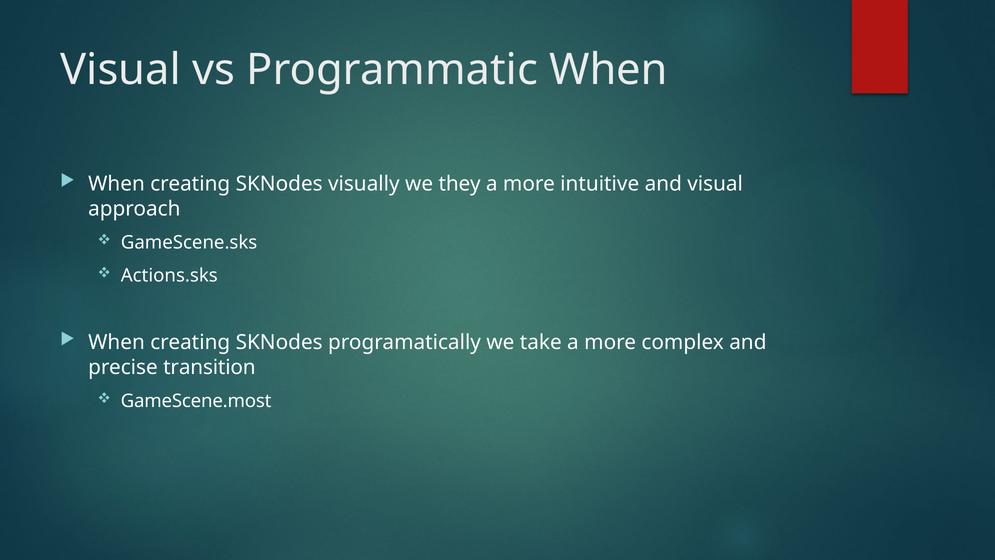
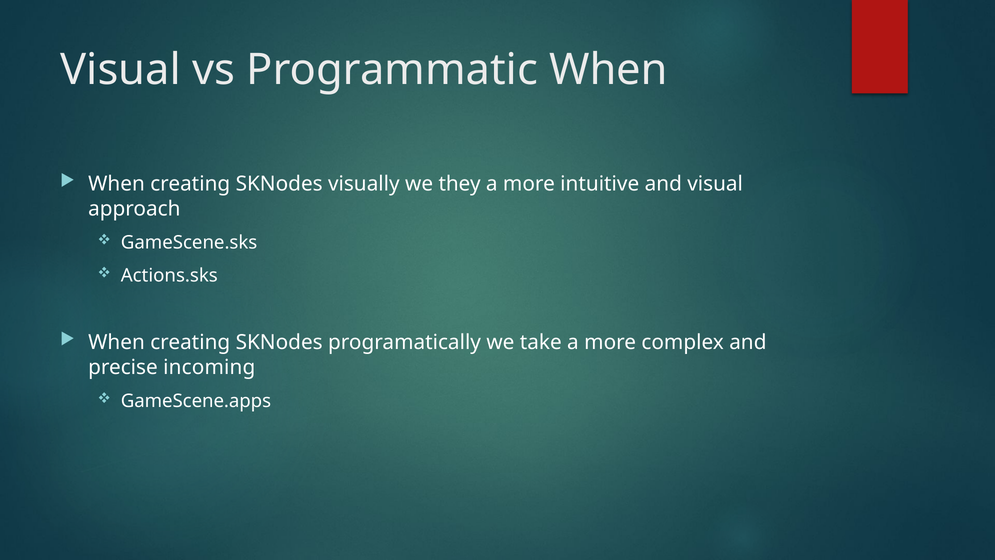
transition: transition -> incoming
GameScene.most: GameScene.most -> GameScene.apps
